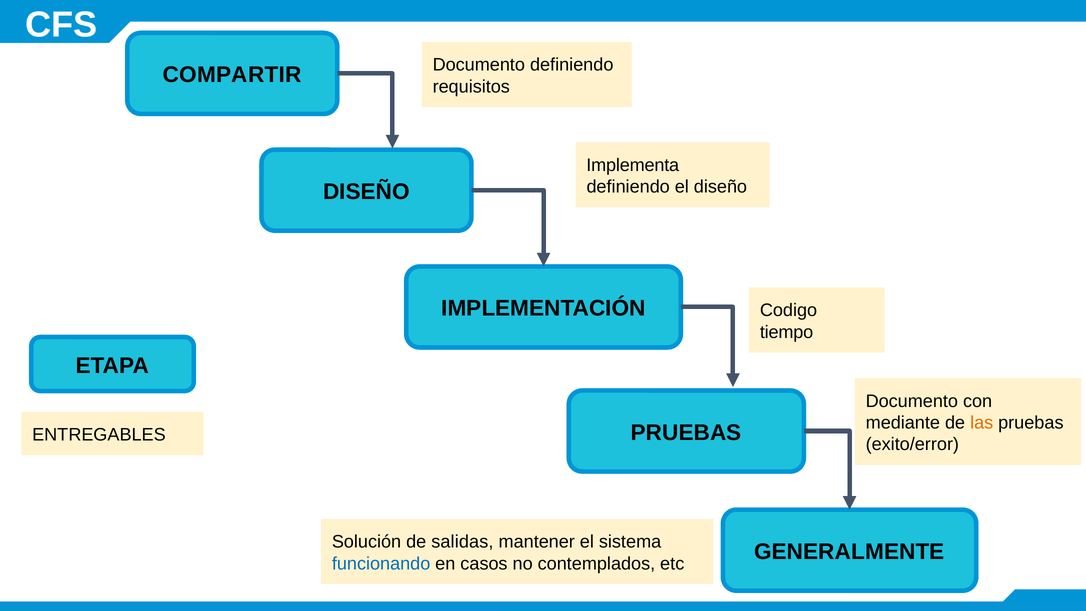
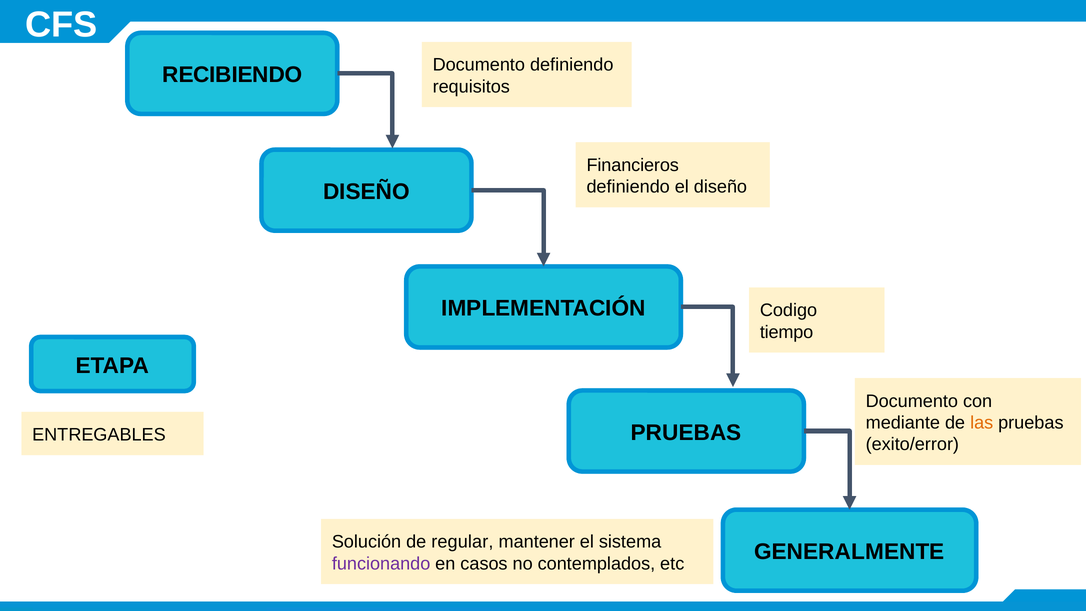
COMPARTIR: COMPARTIR -> RECIBIENDO
Implementa: Implementa -> Financieros
salidas: salidas -> regular
funcionando colour: blue -> purple
